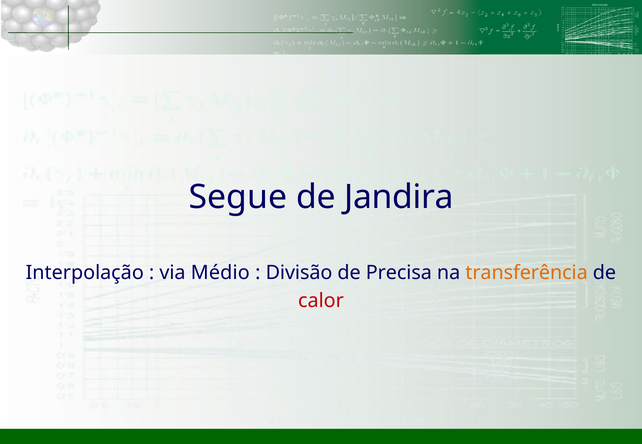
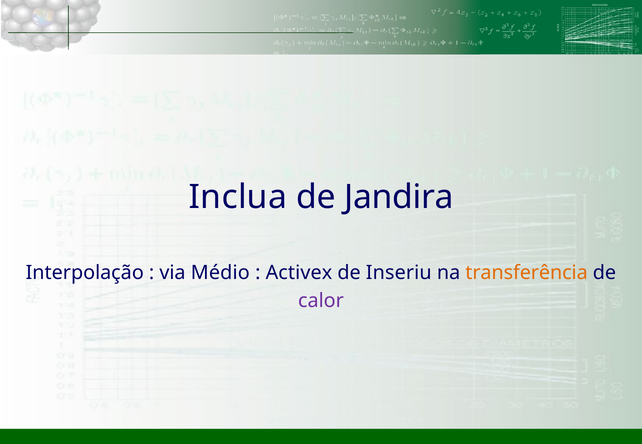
Segue: Segue -> Inclua
Divisão: Divisão -> Activex
Precisa: Precisa -> Inseriu
calor colour: red -> purple
